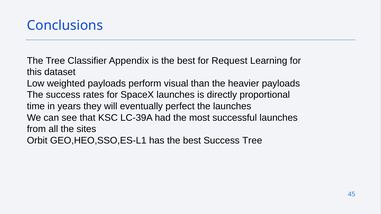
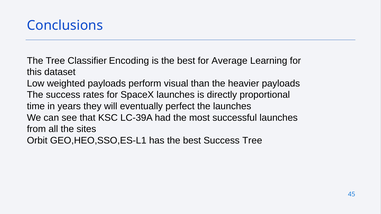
Appendix: Appendix -> Encoding
Request: Request -> Average
